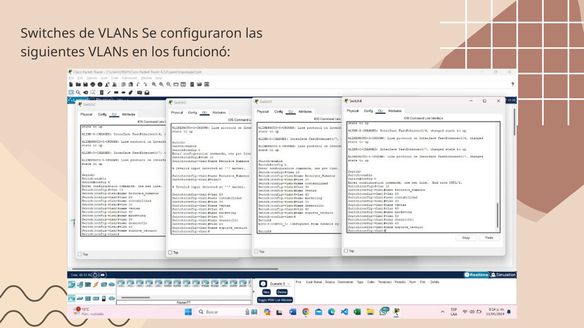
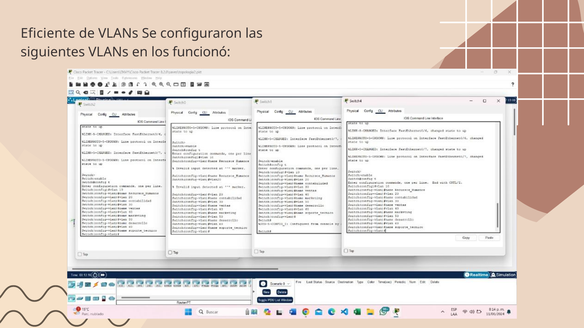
Switches: Switches -> Eficiente
